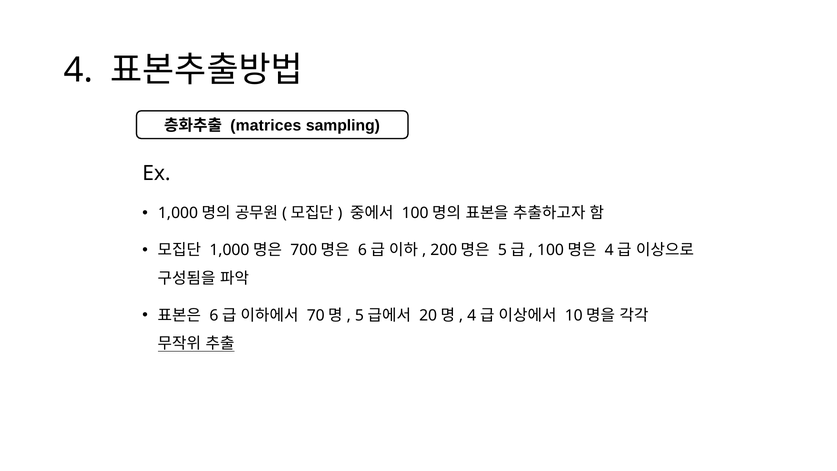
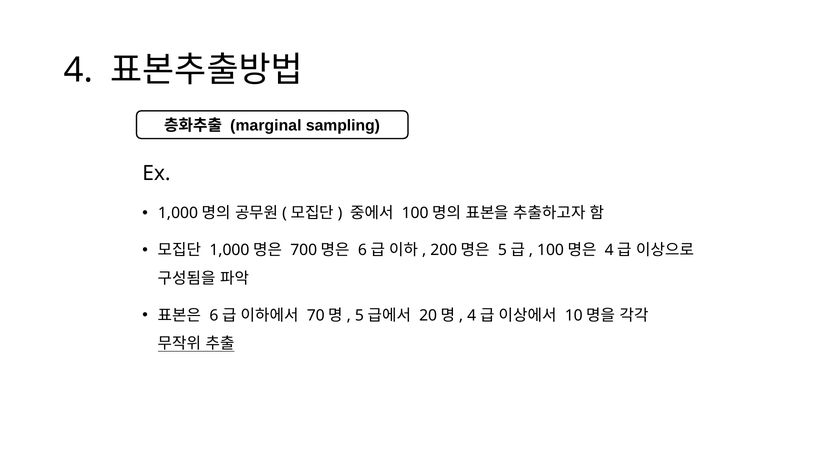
matrices: matrices -> marginal
